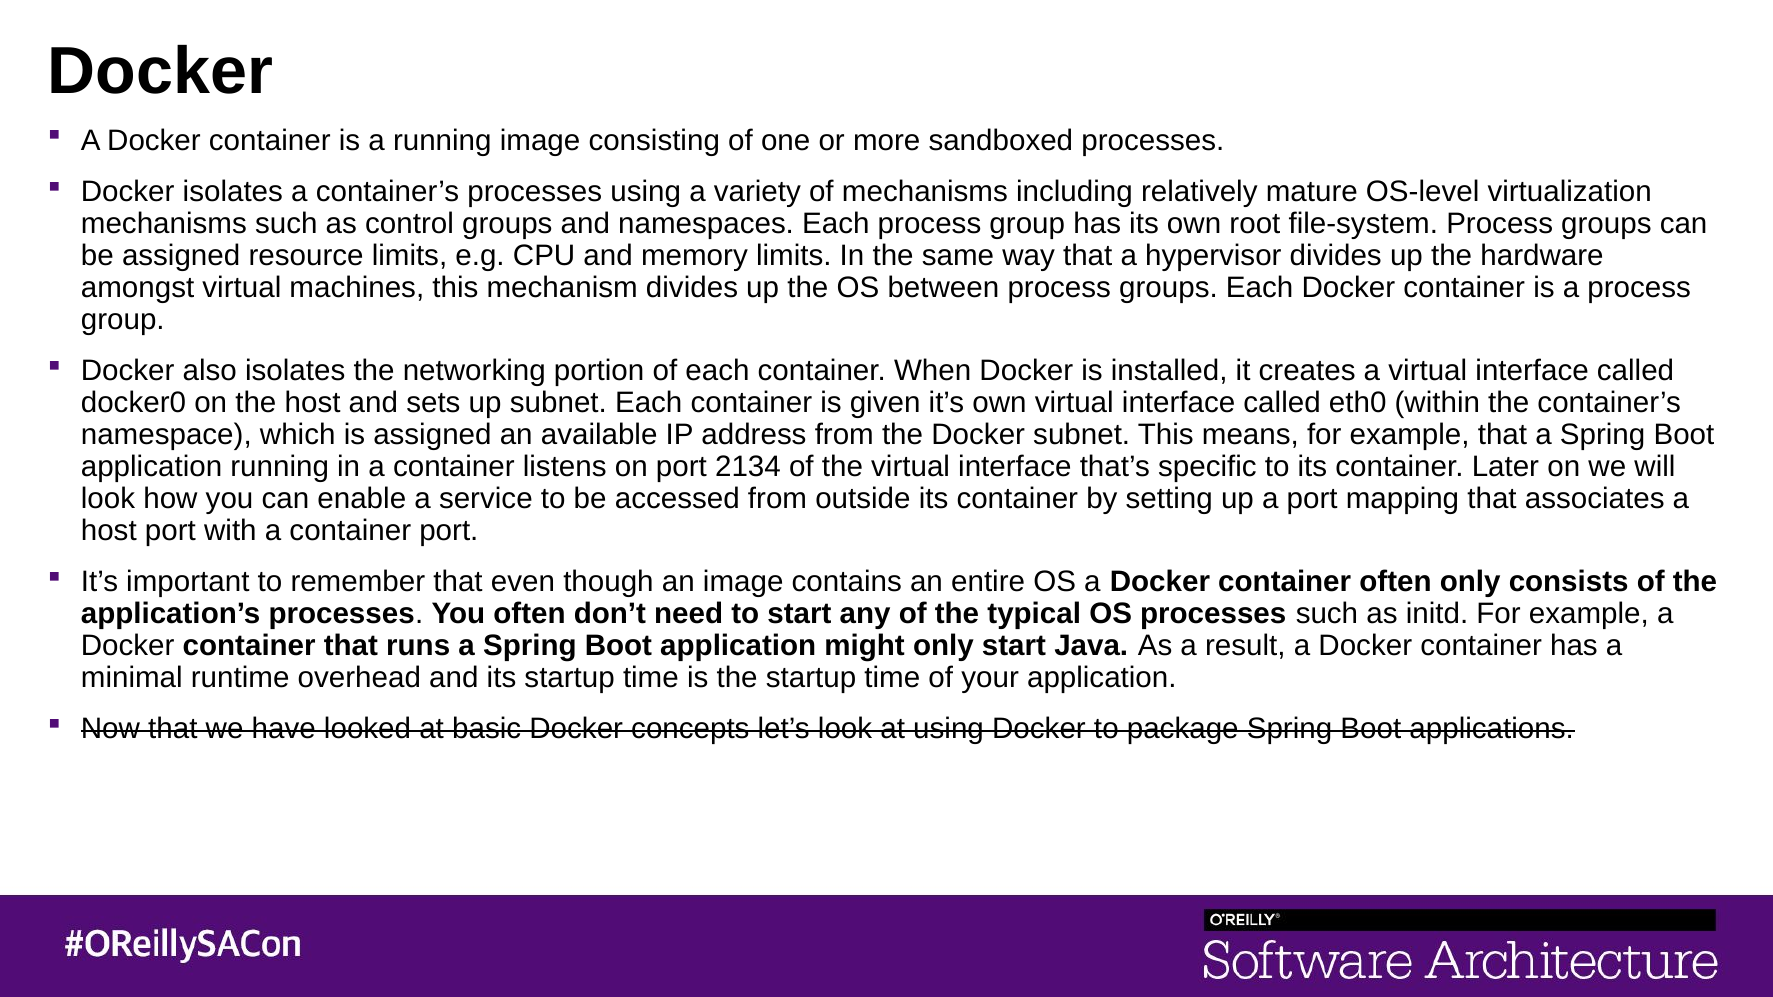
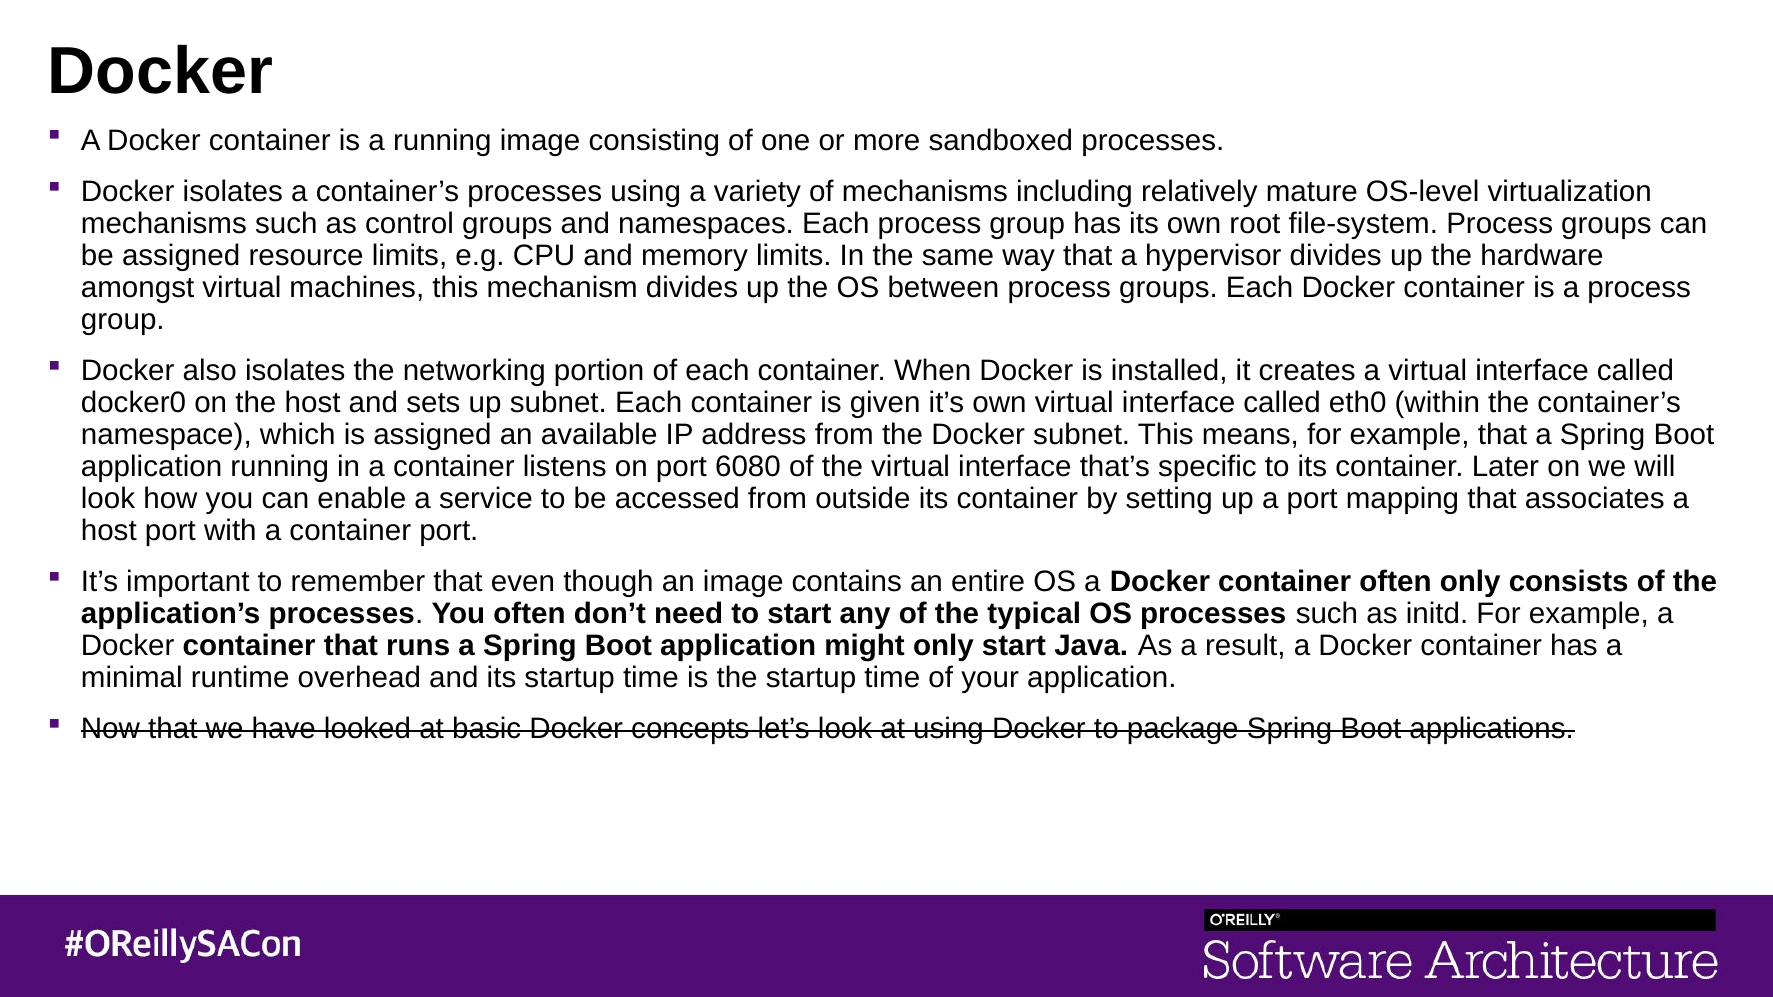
2134: 2134 -> 6080
